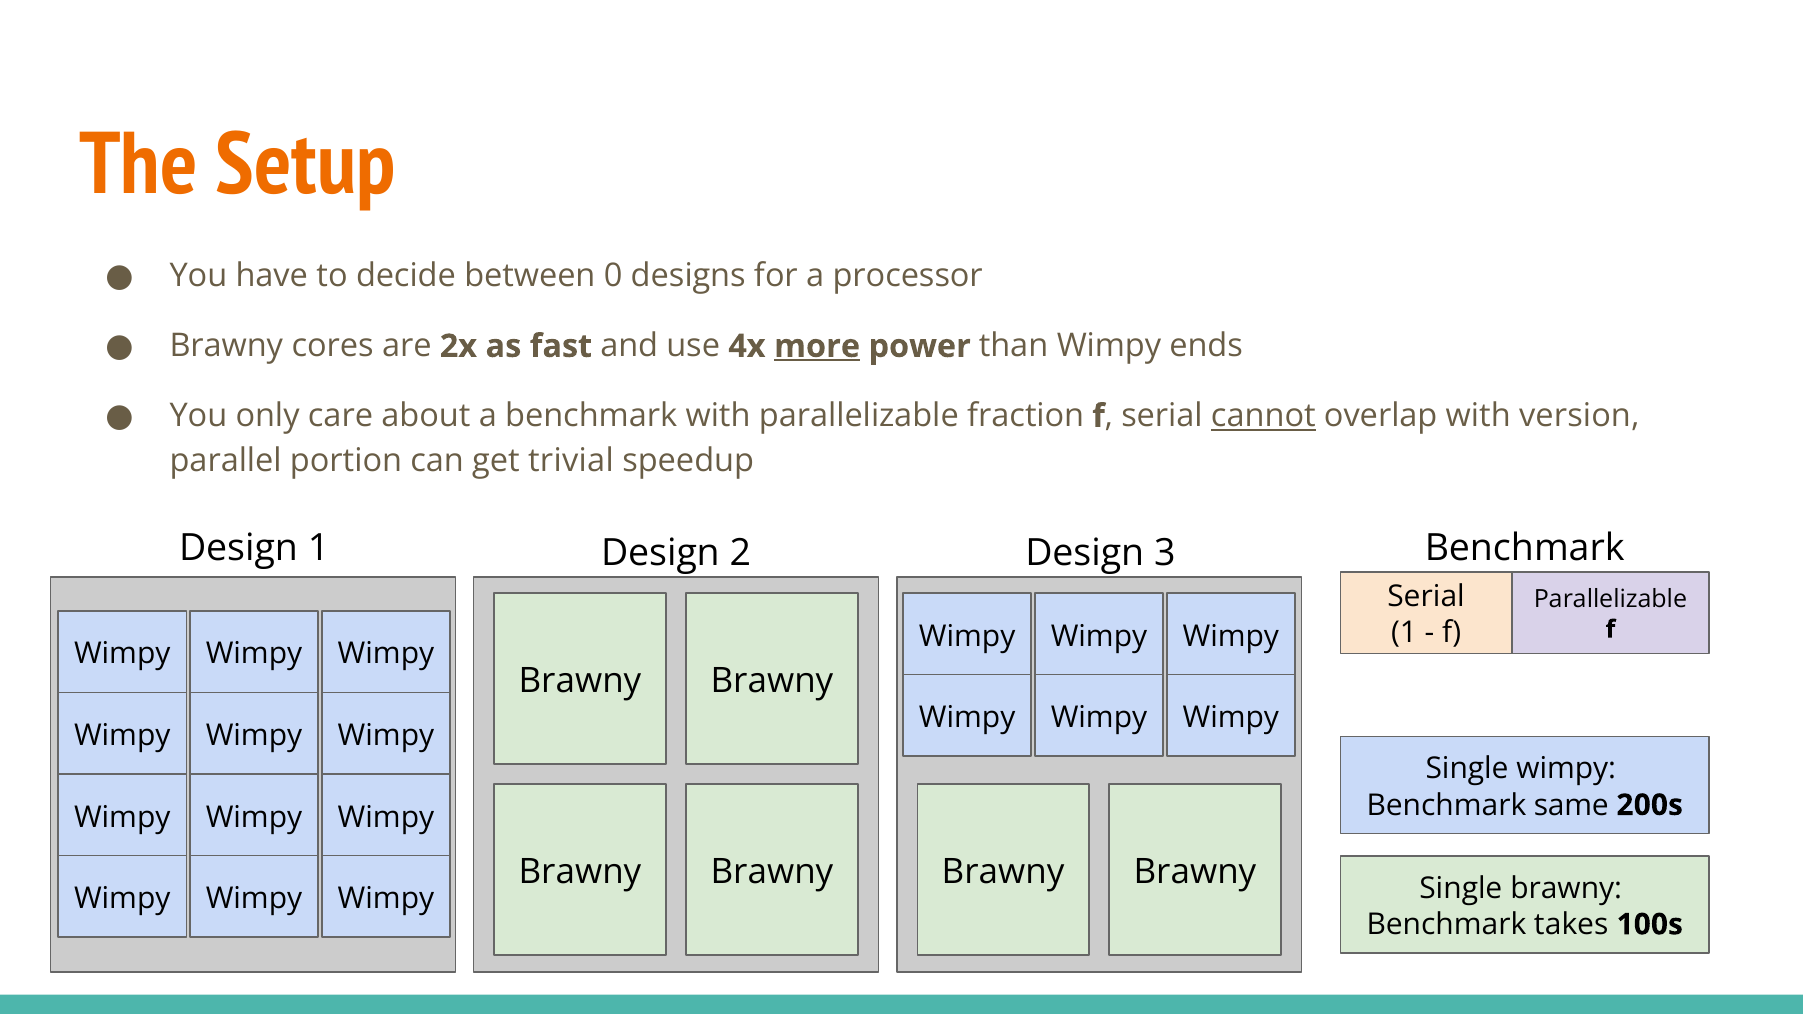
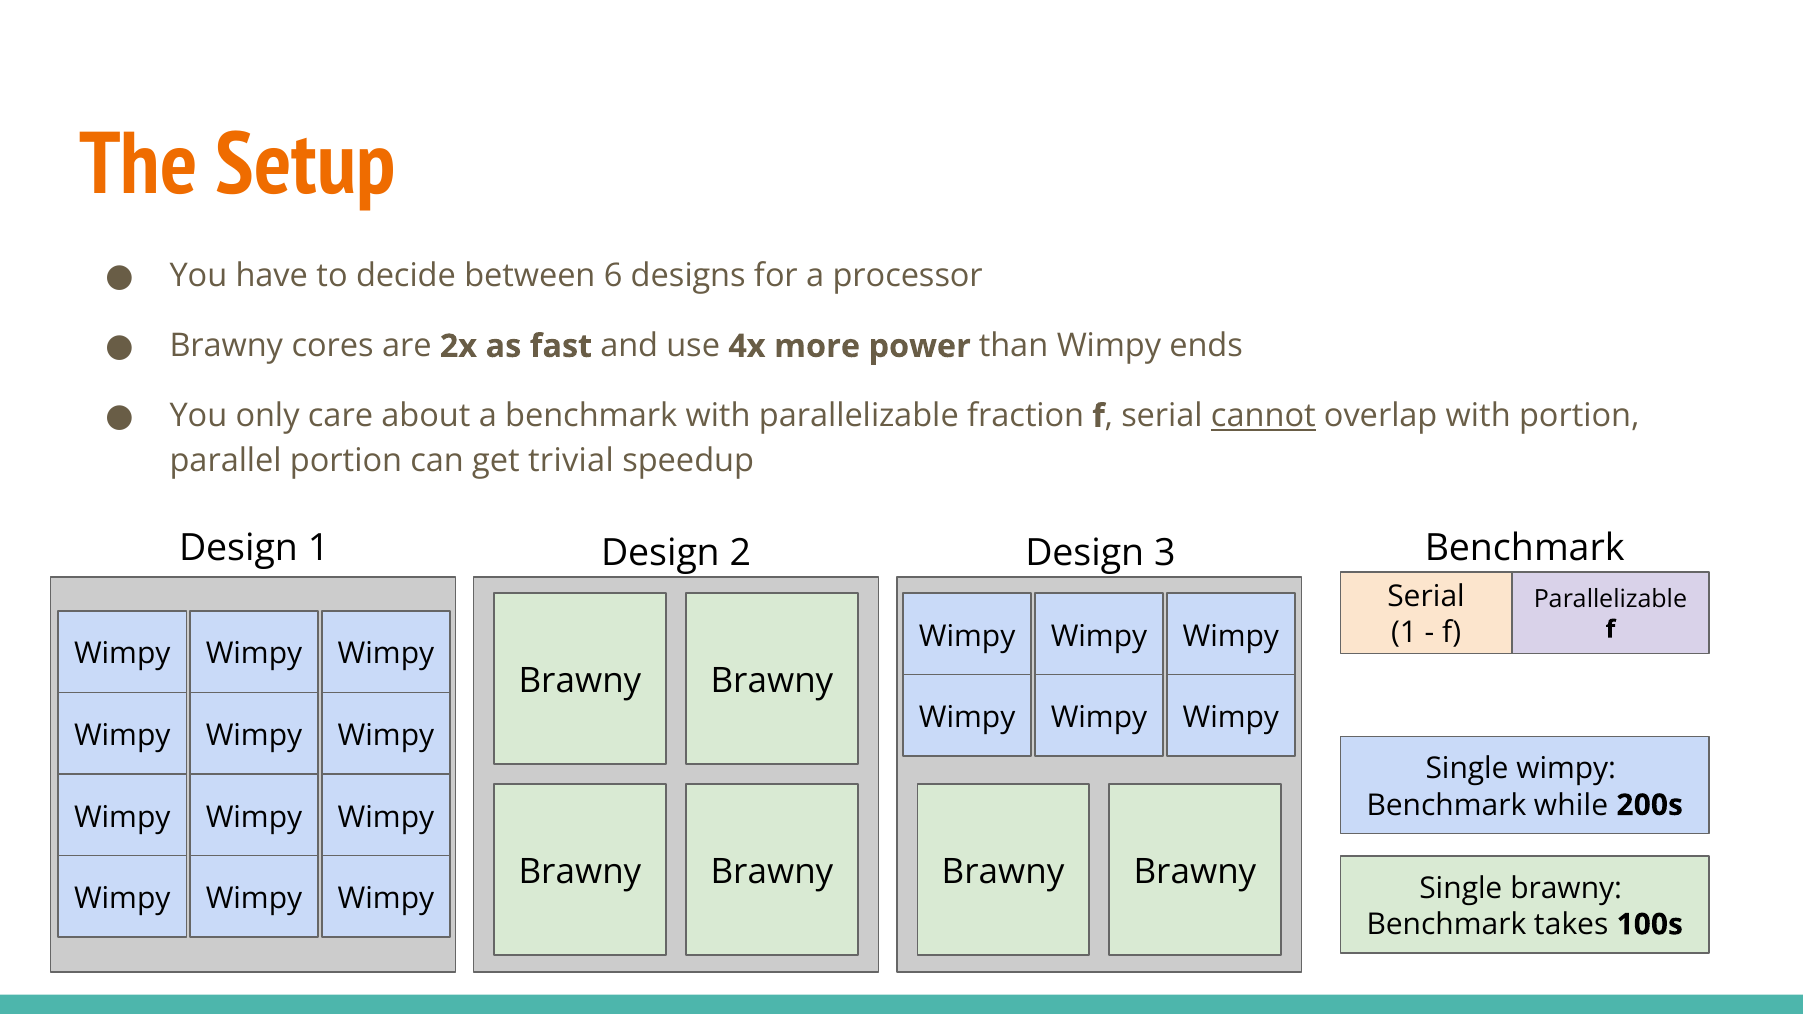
0: 0 -> 6
more underline: present -> none
with version: version -> portion
same: same -> while
